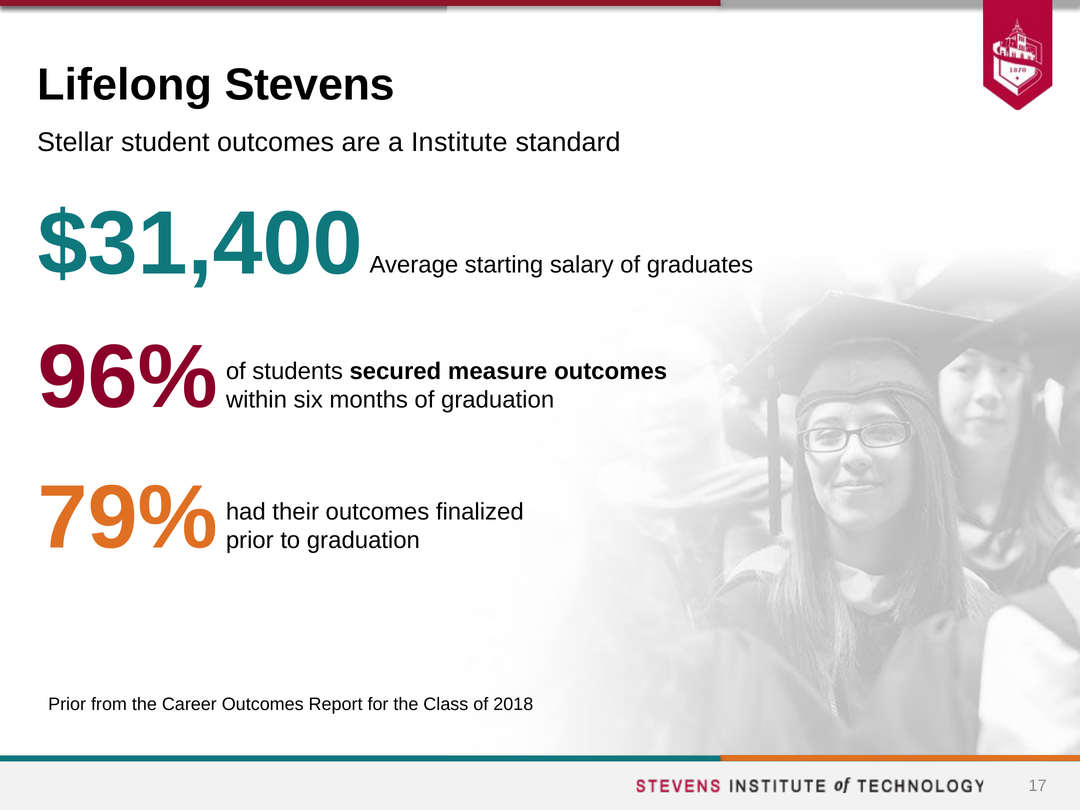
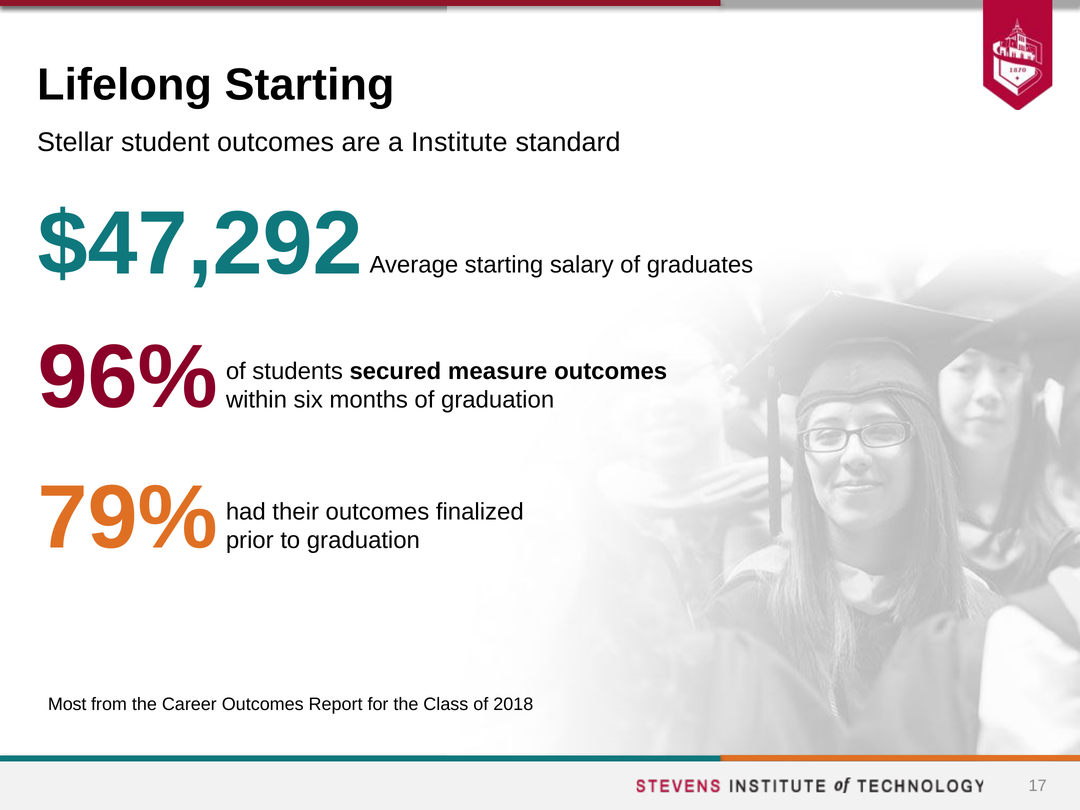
Lifelong Stevens: Stevens -> Starting
$31,400: $31,400 -> $47,292
Prior at (67, 704): Prior -> Most
